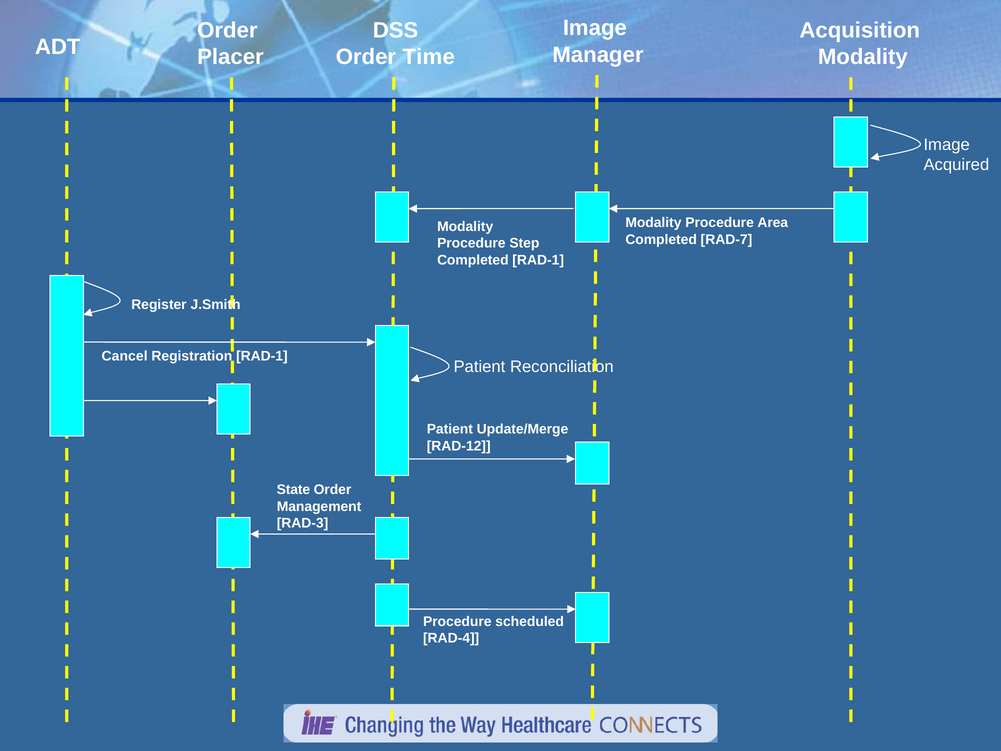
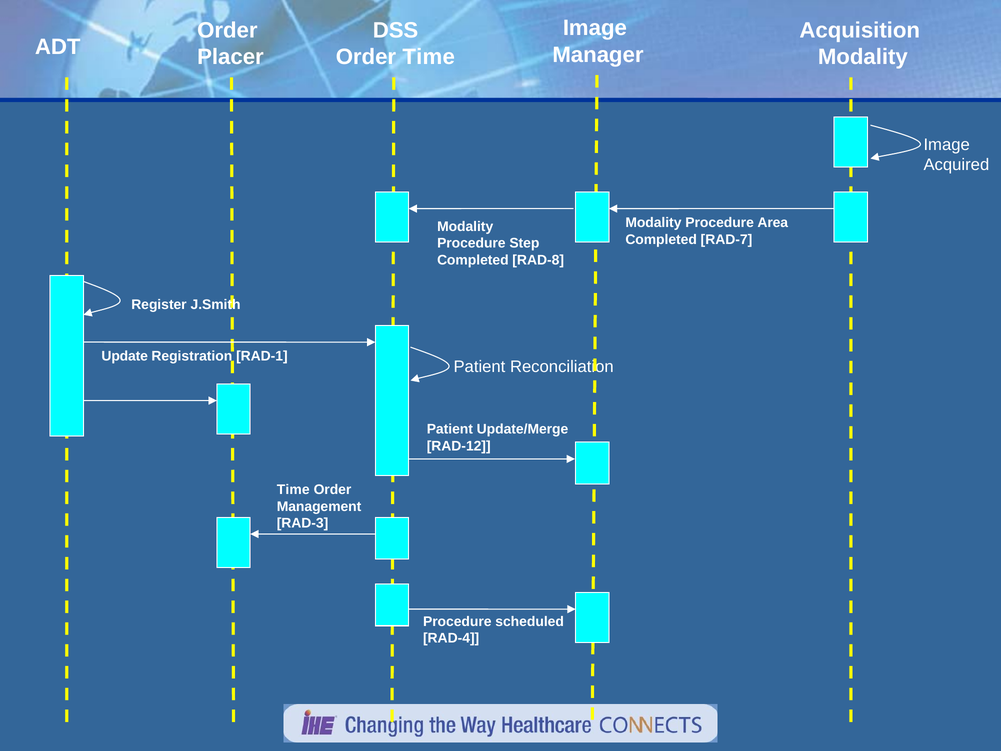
Completed RAD-1: RAD-1 -> RAD-8
Cancel: Cancel -> Update
State at (293, 490): State -> Time
